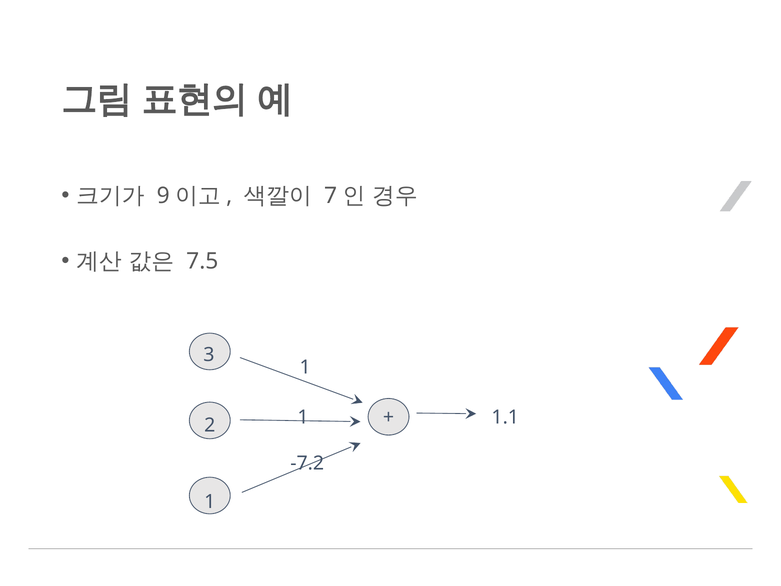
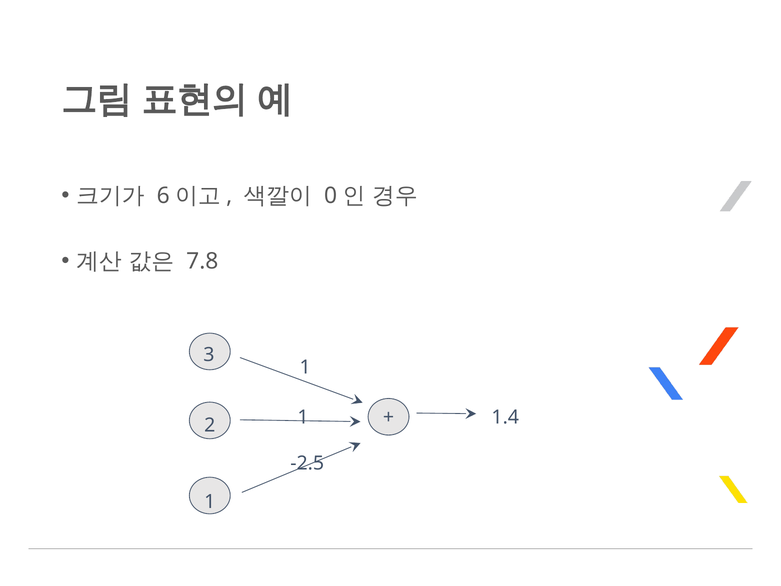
9: 9 -> 6
7: 7 -> 0
7.5: 7.5 -> 7.8
1.1: 1.1 -> 1.4
-7.2: -7.2 -> -2.5
